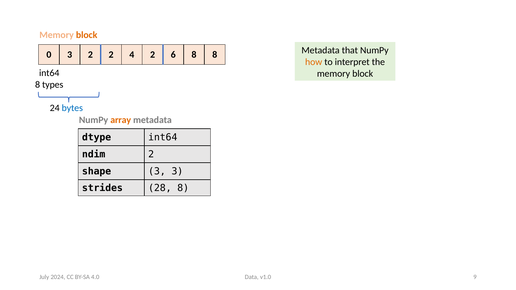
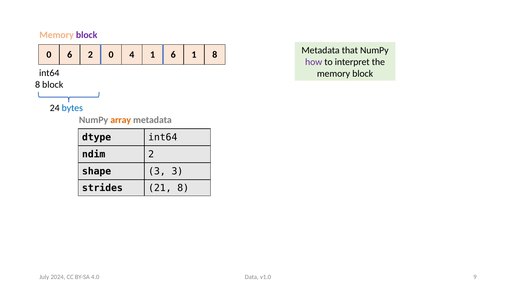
block at (87, 35) colour: orange -> purple
0 3: 3 -> 6
2 2: 2 -> 0
4 2: 2 -> 1
6 8: 8 -> 1
how colour: orange -> purple
8 types: types -> block
28: 28 -> 21
